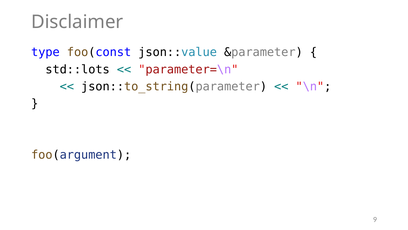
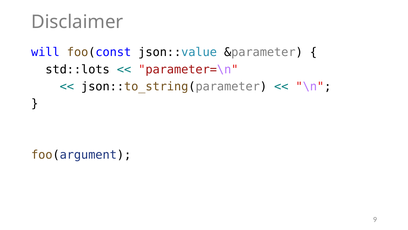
type: type -> will
